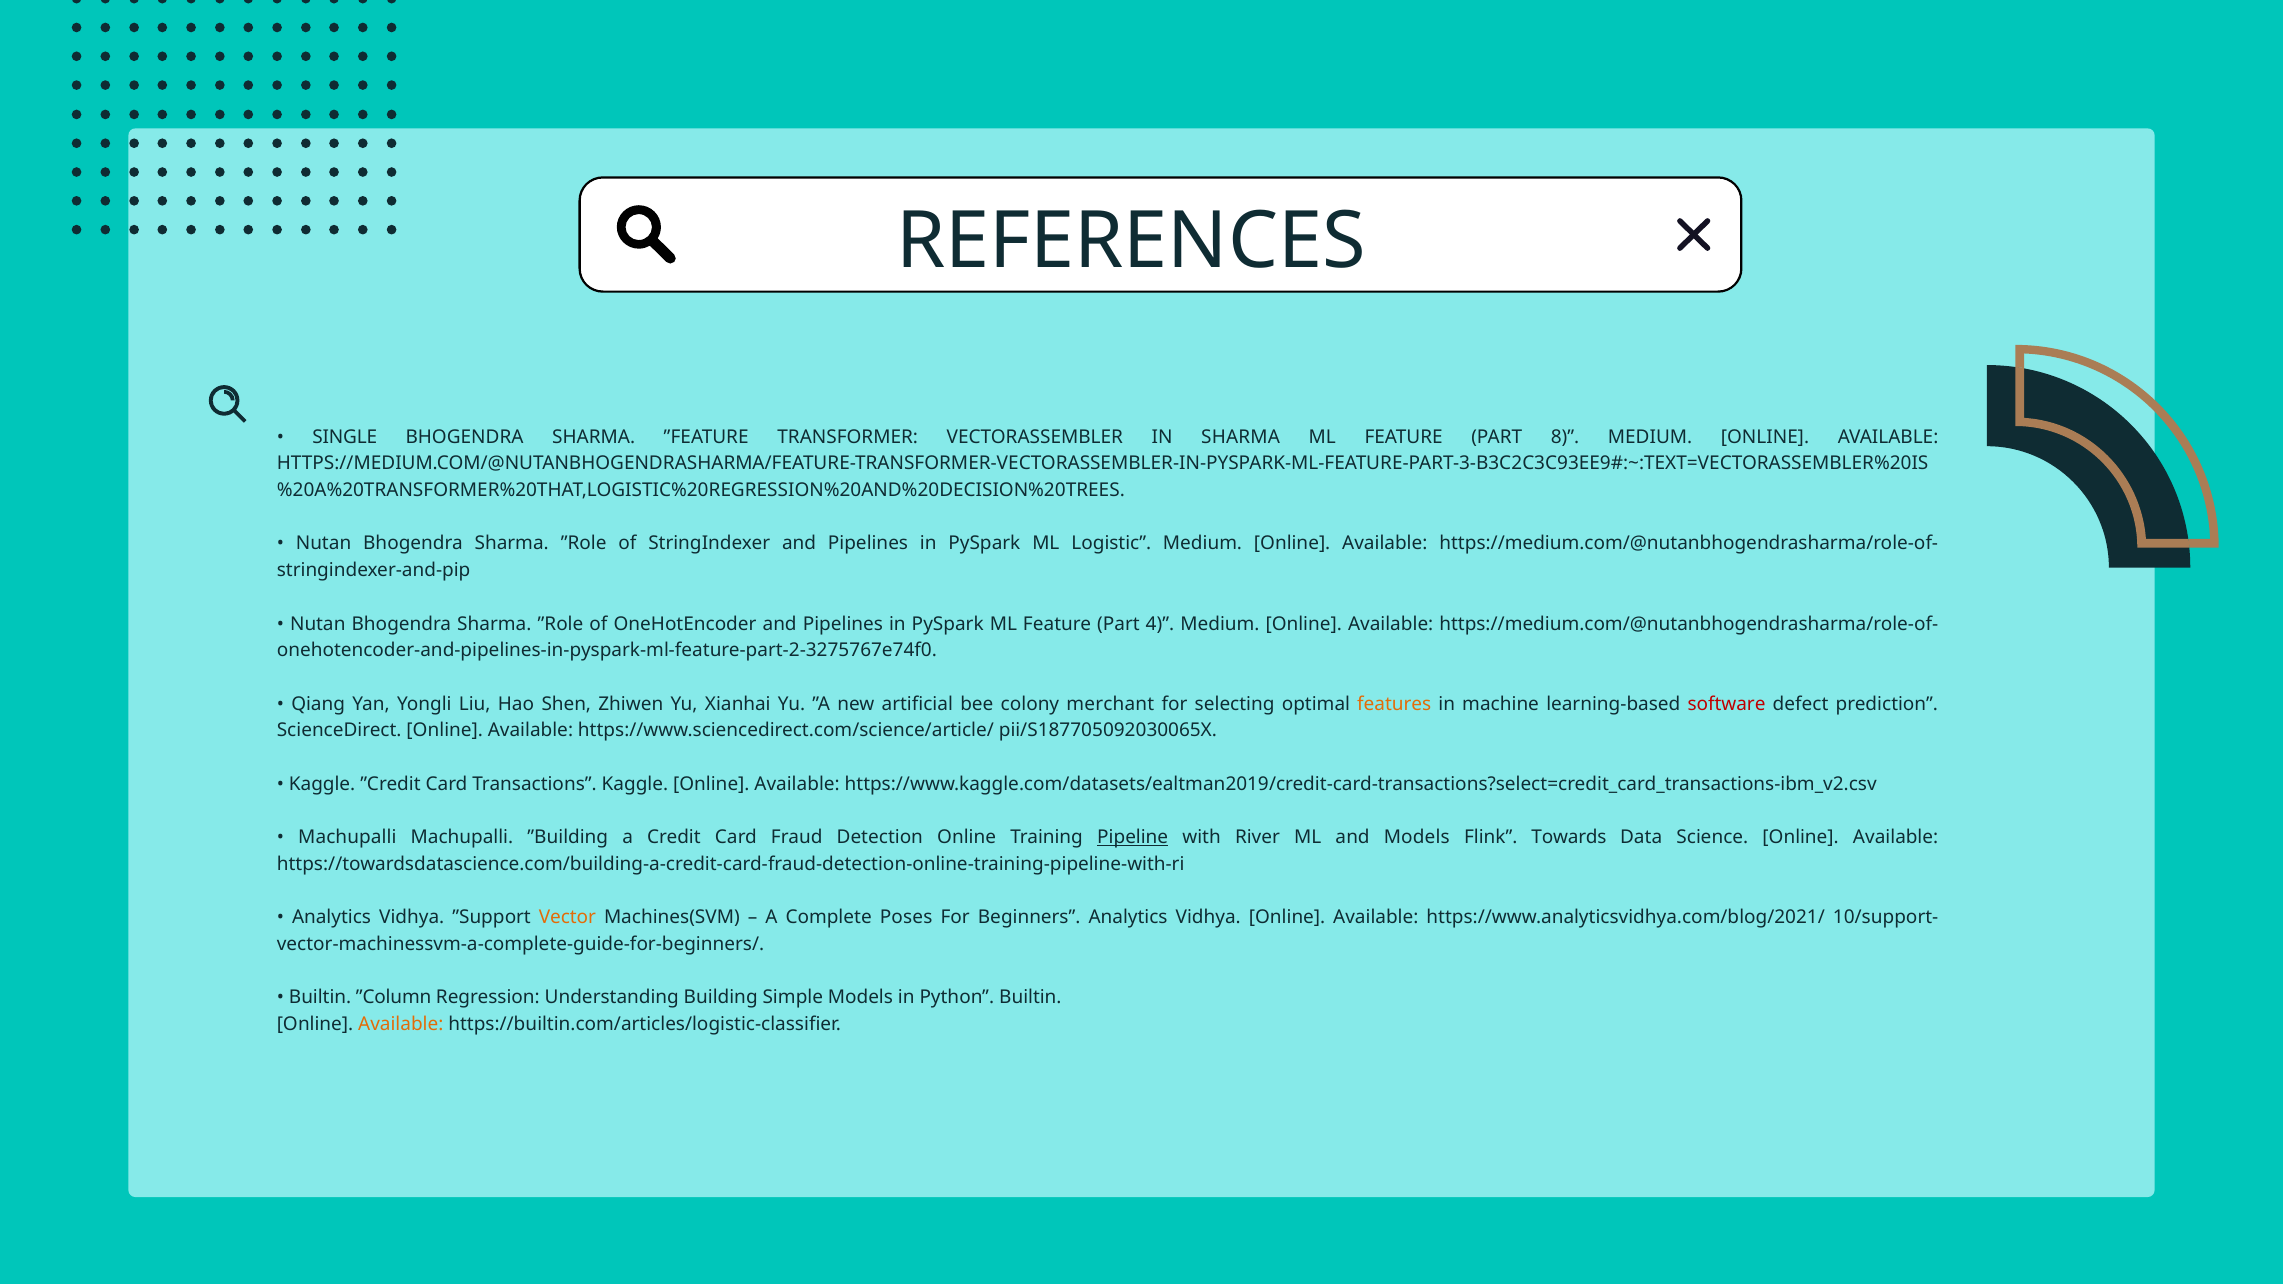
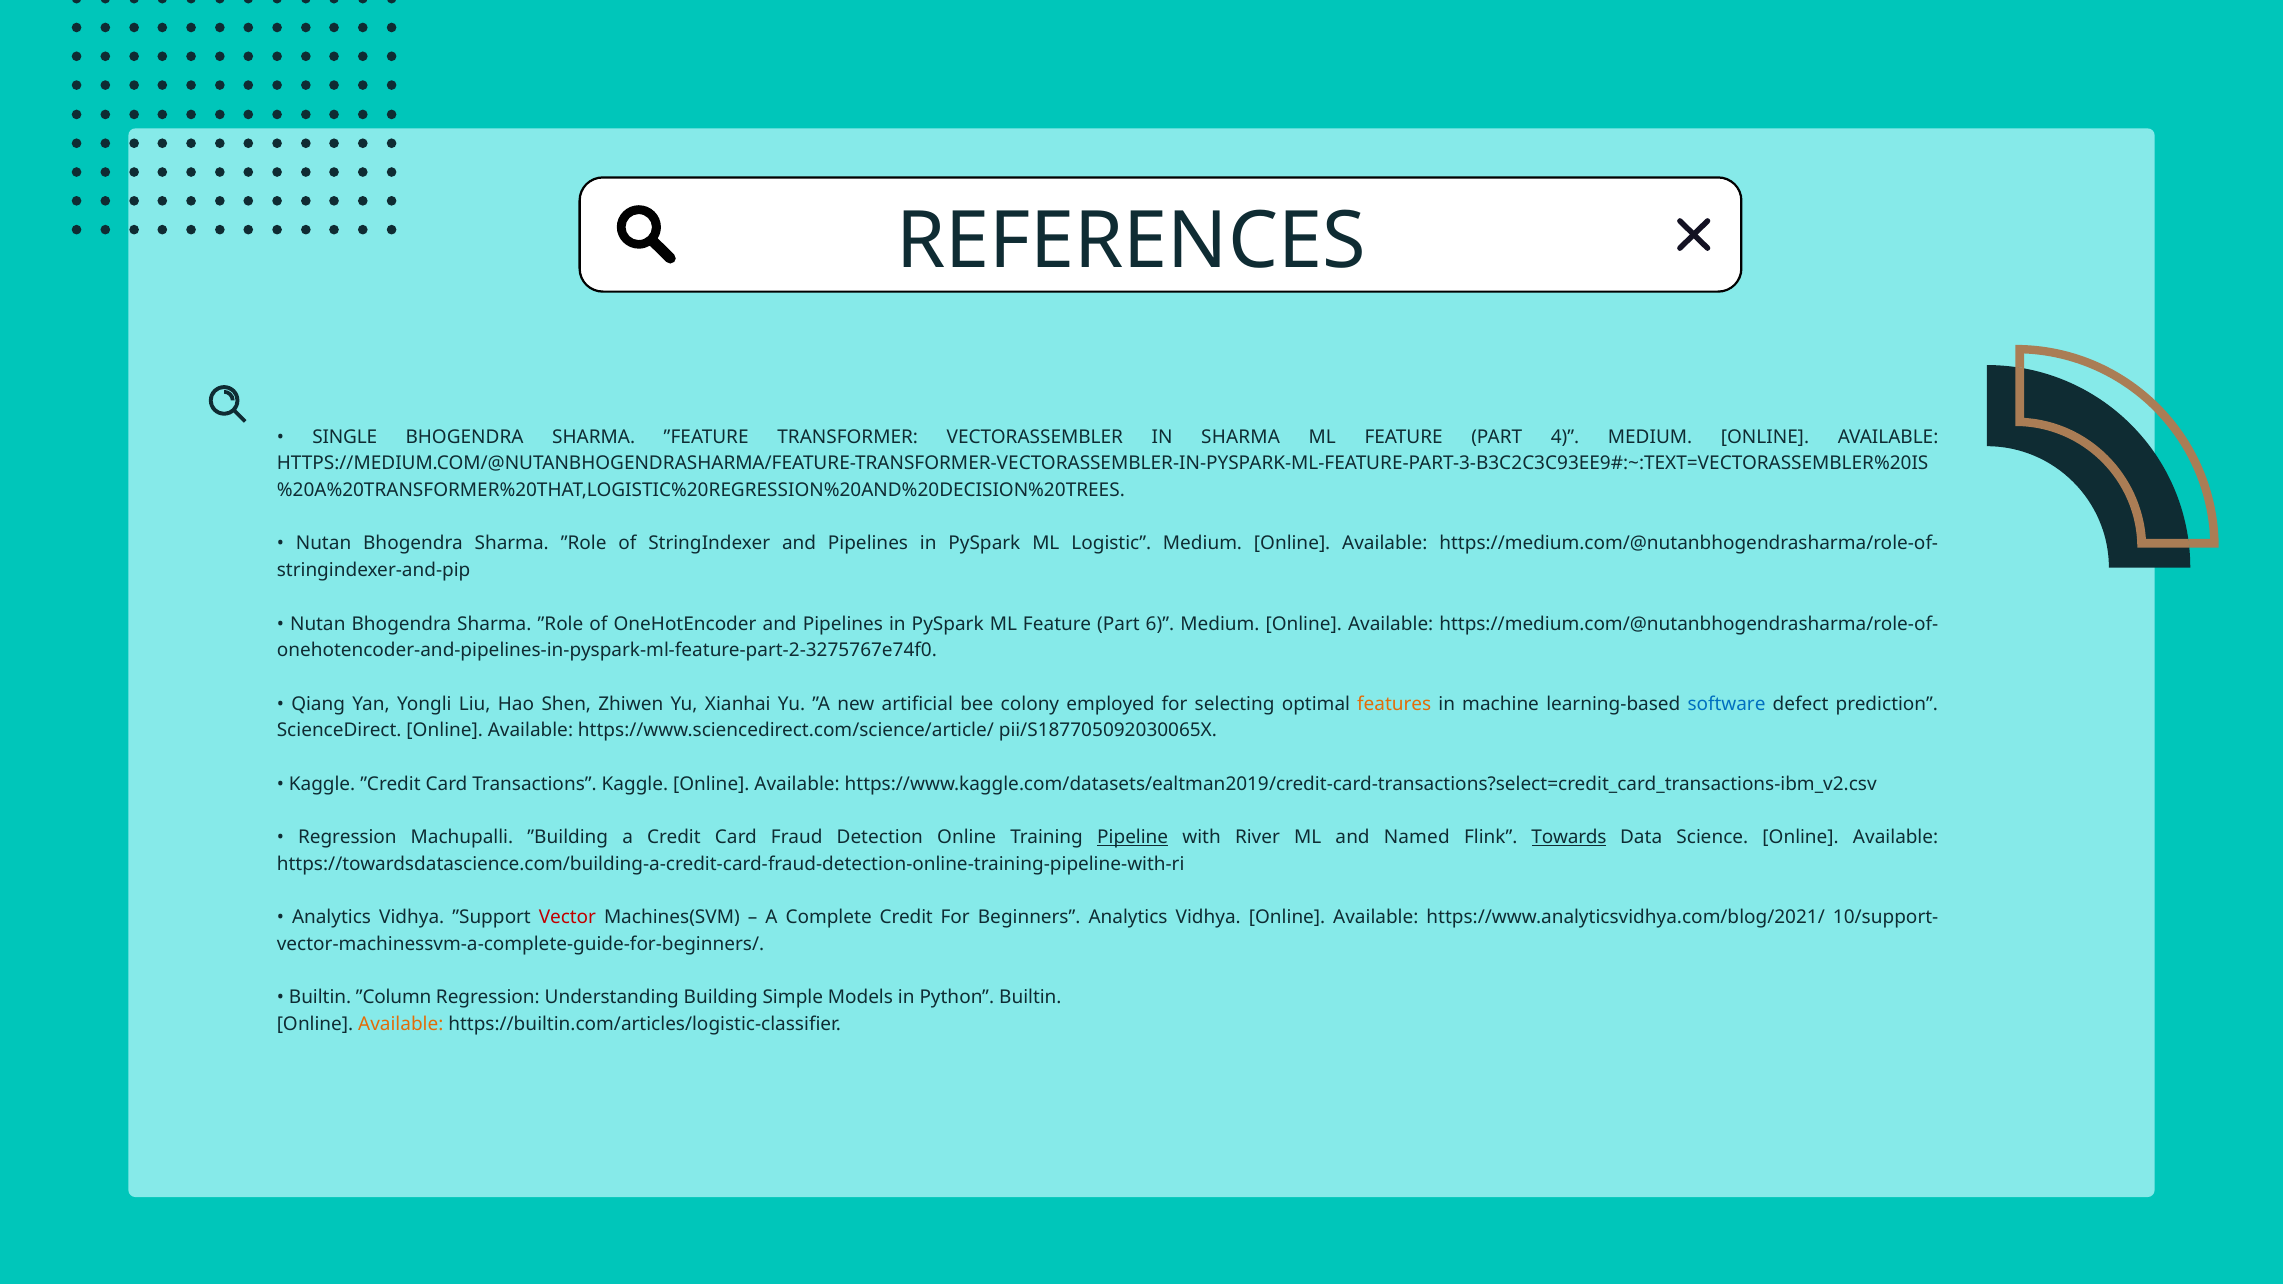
8: 8 -> 4
4: 4 -> 6
merchant: merchant -> employed
software colour: red -> blue
Machupalli at (347, 837): Machupalli -> Regression
and Models: Models -> Named
Towards underline: none -> present
Vector colour: orange -> red
Complete Poses: Poses -> Credit
